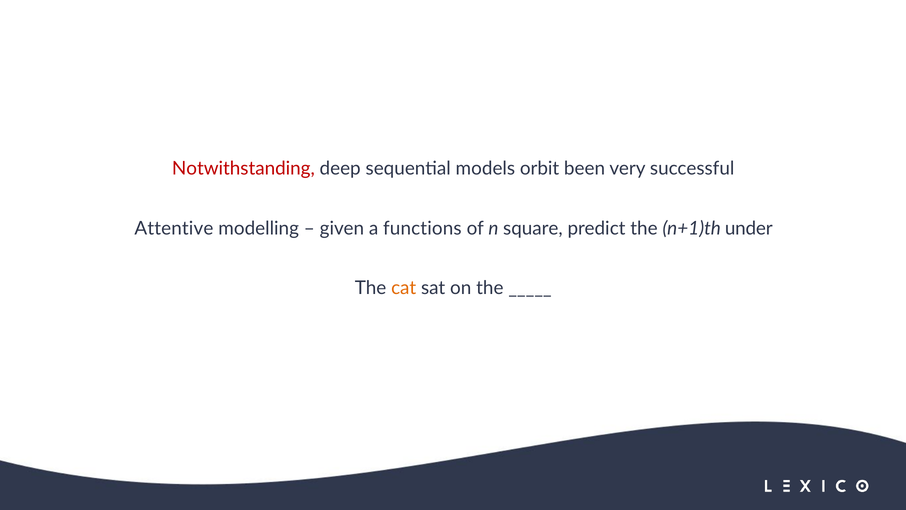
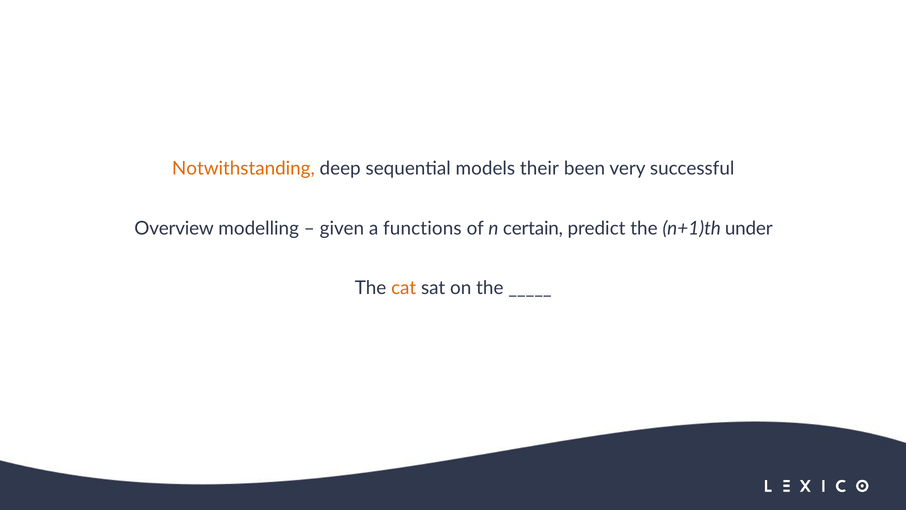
Notwithstanding colour: red -> orange
orbit: orbit -> their
Attentive: Attentive -> Overview
square: square -> certain
